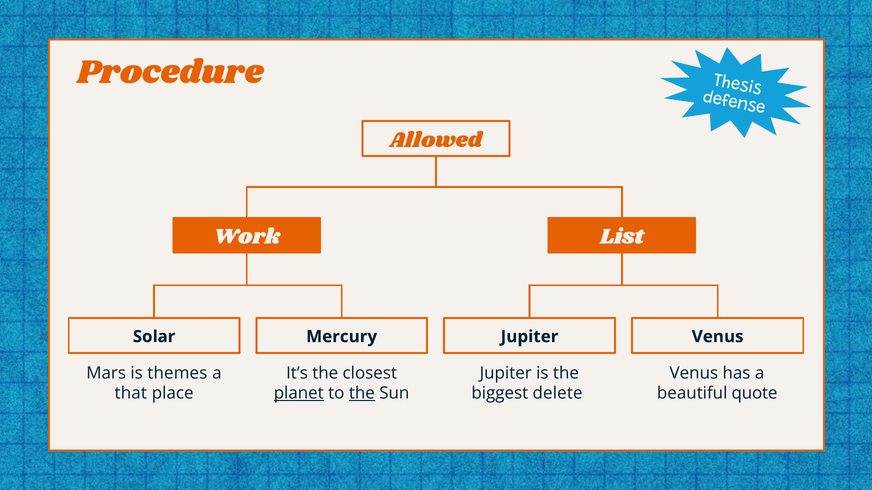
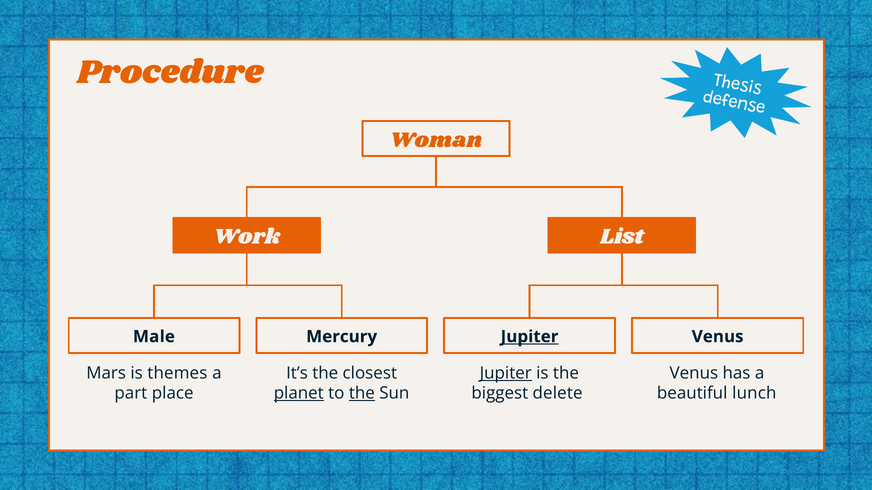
Allowed: Allowed -> Woman
Solar: Solar -> Male
Jupiter at (530, 337) underline: none -> present
Jupiter at (506, 373) underline: none -> present
that: that -> part
quote: quote -> lunch
